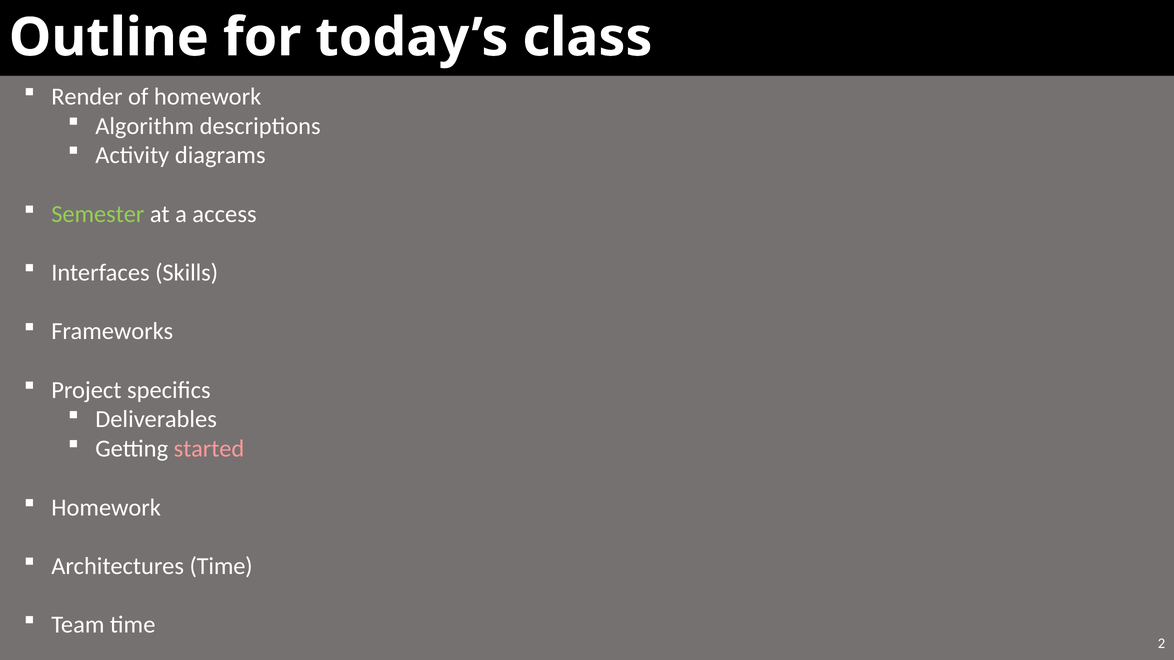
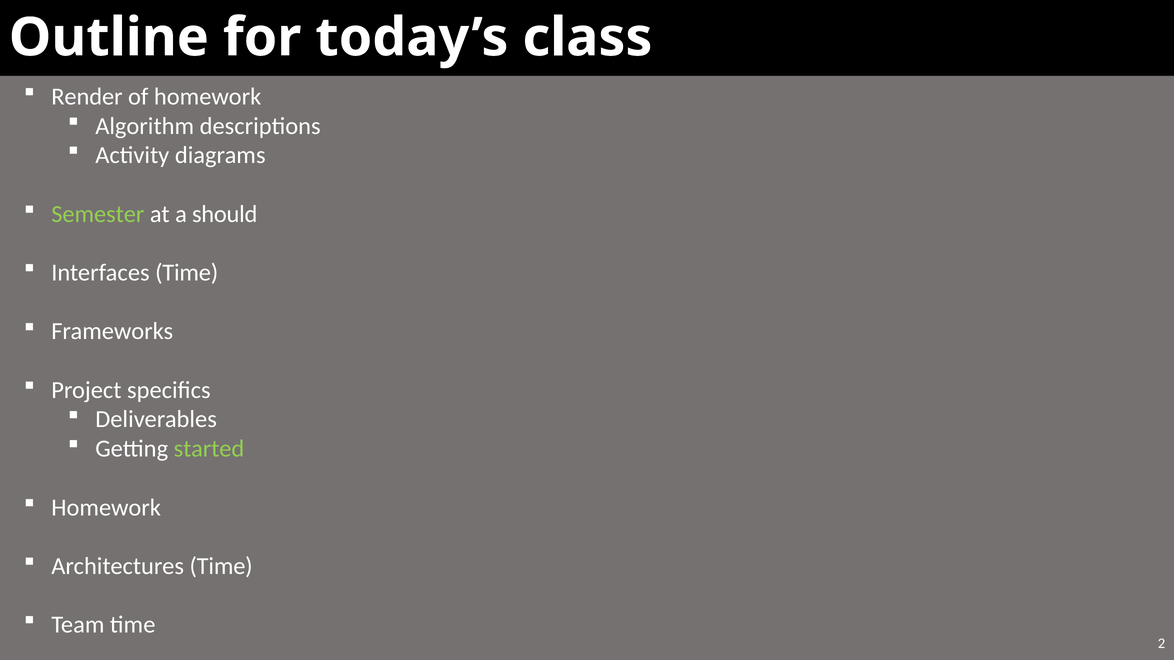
access: access -> should
Interfaces Skills: Skills -> Time
started colour: pink -> light green
